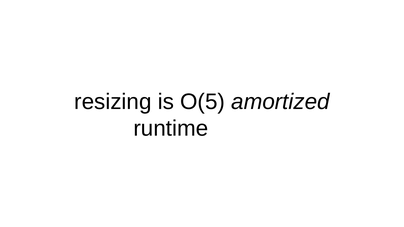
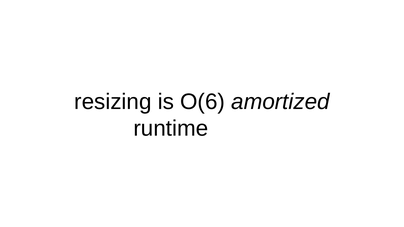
O(5: O(5 -> O(6
